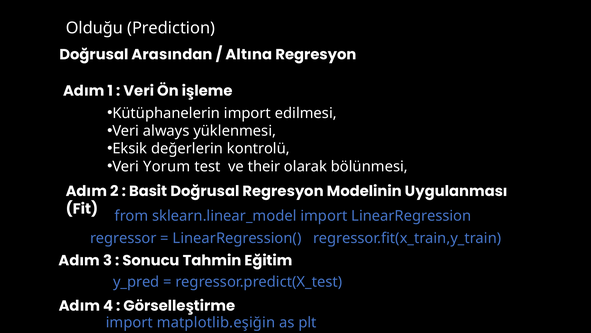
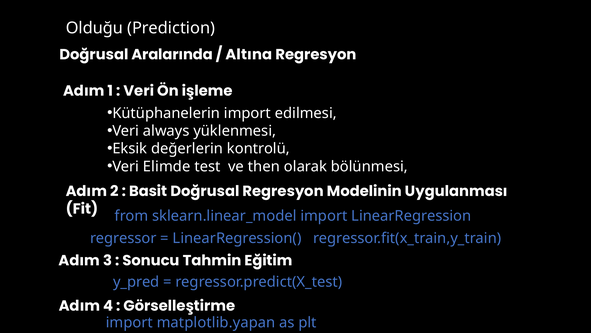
Arasından: Arasından -> Aralarında
Yorum: Yorum -> Elimde
their: their -> then
matplotlib.eşiğin: matplotlib.eşiğin -> matplotlib.yapan
